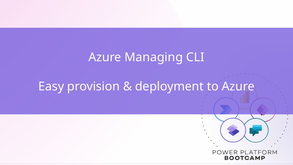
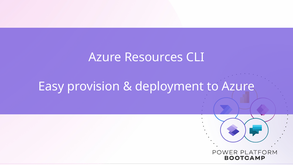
Managing: Managing -> Resources
